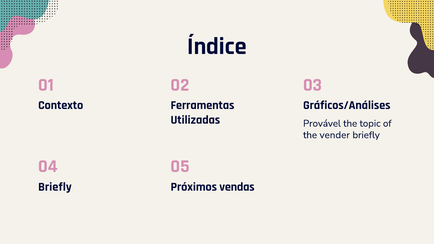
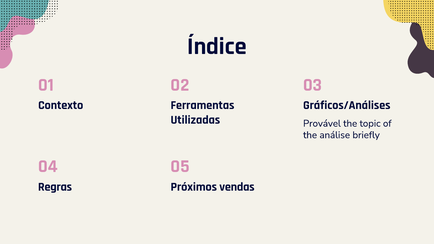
vender: vender -> análise
Briefly at (55, 187): Briefly -> Regras
